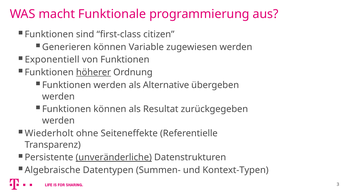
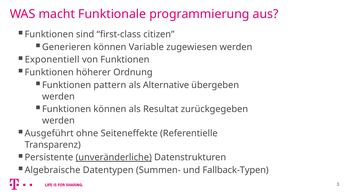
höherer underline: present -> none
Funktionen werden: werden -> pattern
Wiederholt: Wiederholt -> Ausgeführt
Kontext-Typen: Kontext-Typen -> Fallback-Typen
